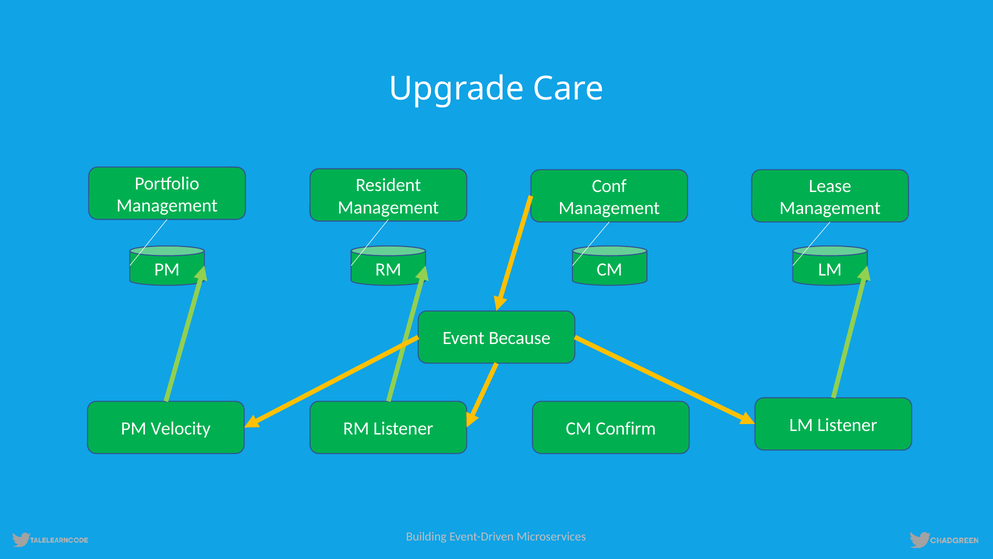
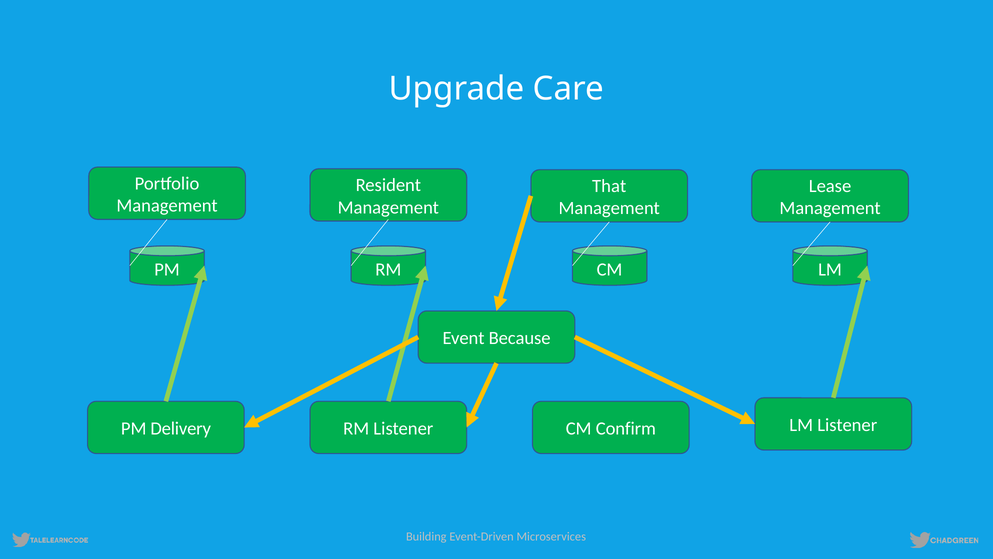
Conf: Conf -> That
Velocity: Velocity -> Delivery
